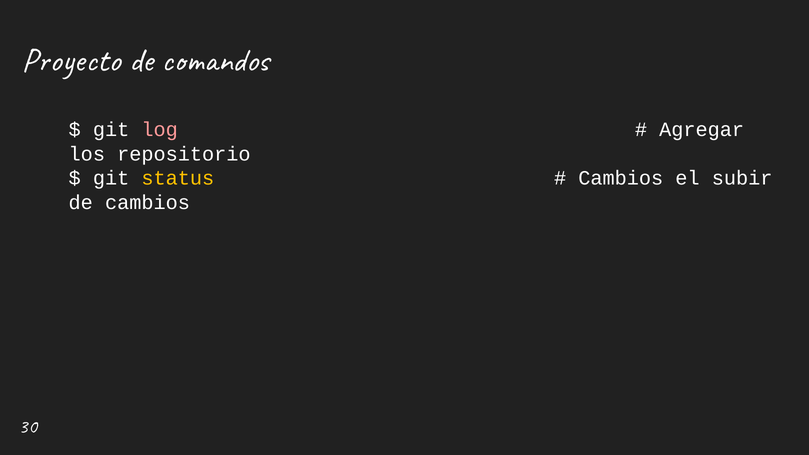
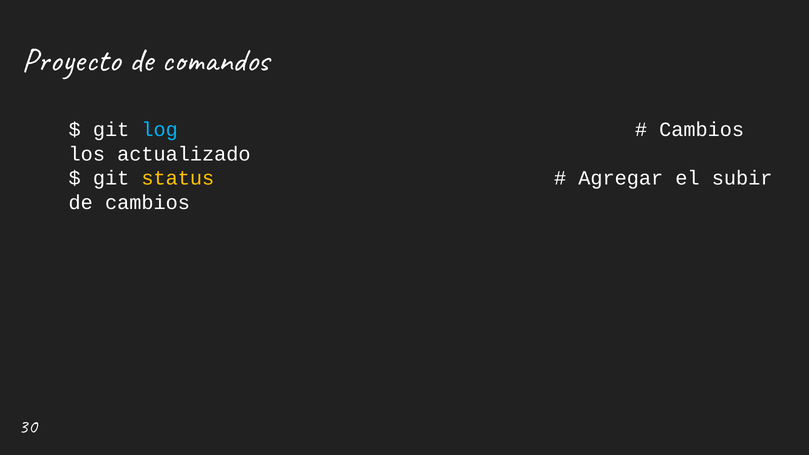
log colour: pink -> light blue
Agregar at (702, 130): Agregar -> Cambios
repositorio: repositorio -> actualizado
Cambios at (621, 178): Cambios -> Agregar
